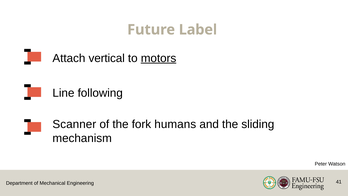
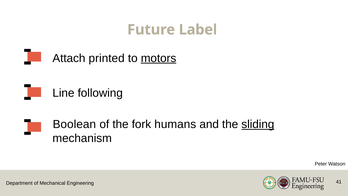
vertical: vertical -> printed
Scanner: Scanner -> Boolean
sliding underline: none -> present
